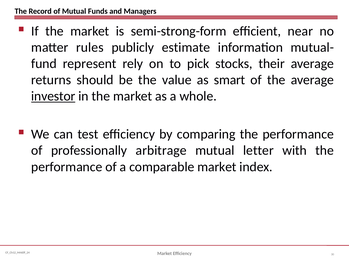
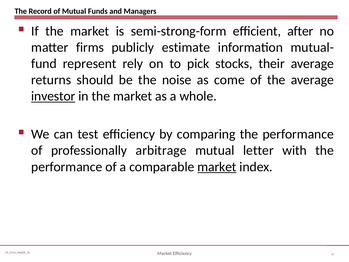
near: near -> after
rules: rules -> firms
value: value -> noise
smart: smart -> come
market at (217, 167) underline: none -> present
